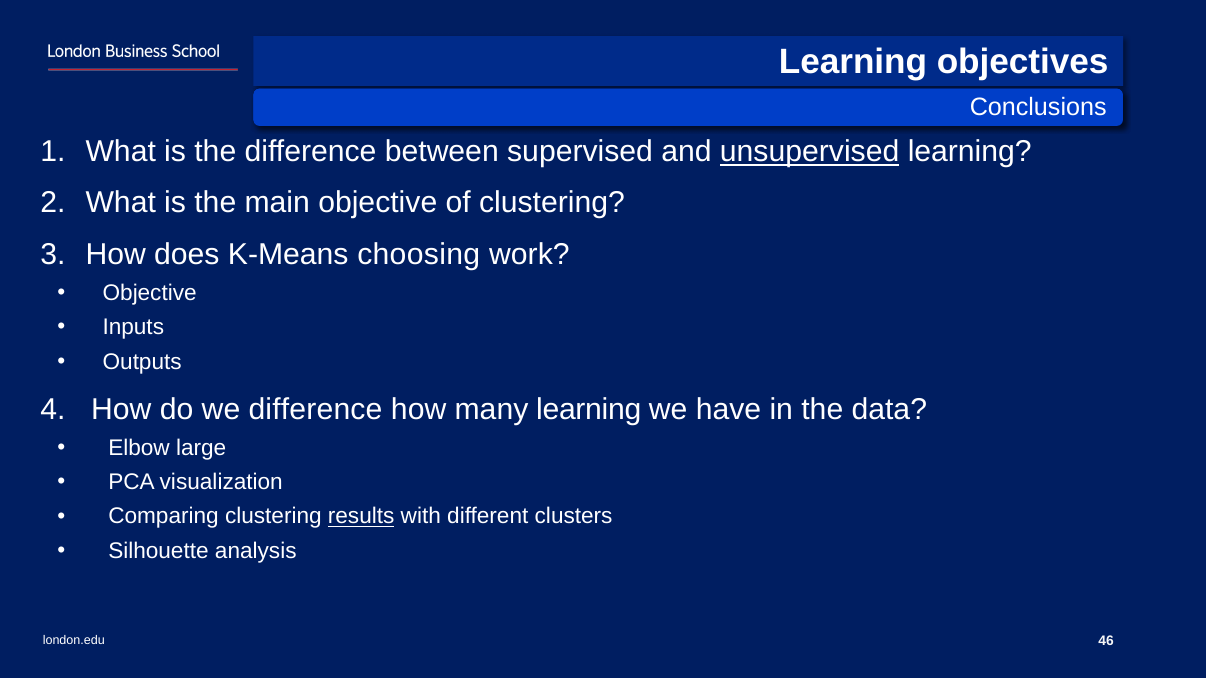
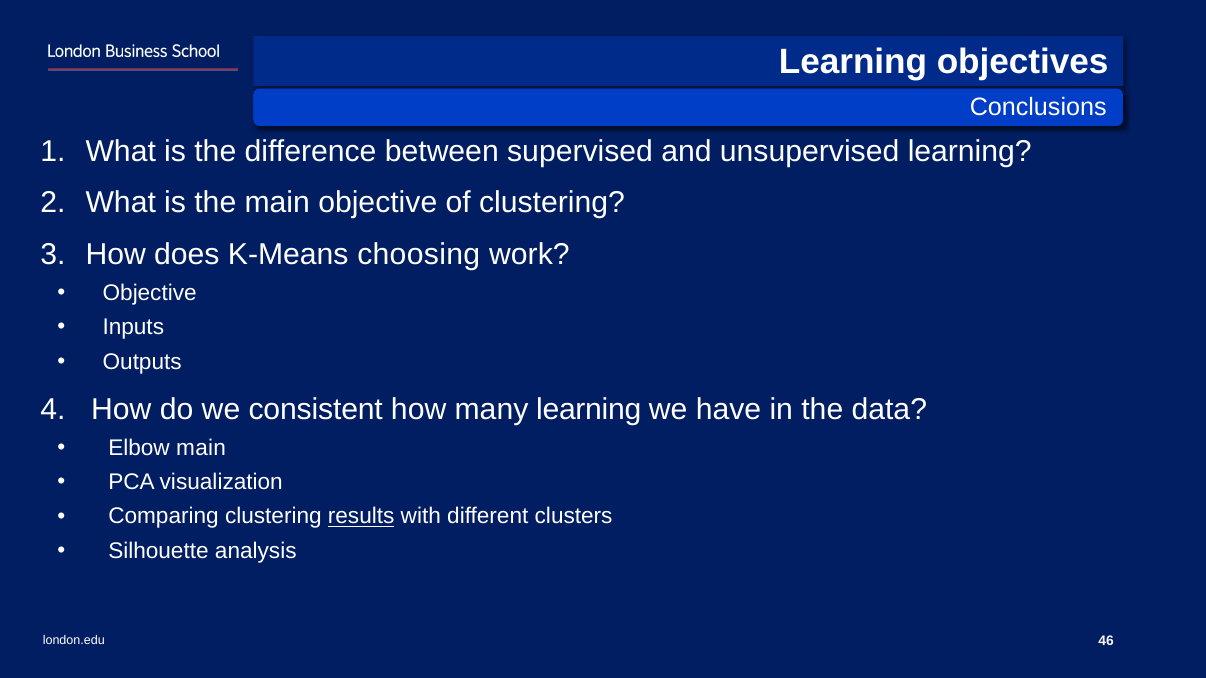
unsupervised underline: present -> none
we difference: difference -> consistent
Elbow large: large -> main
